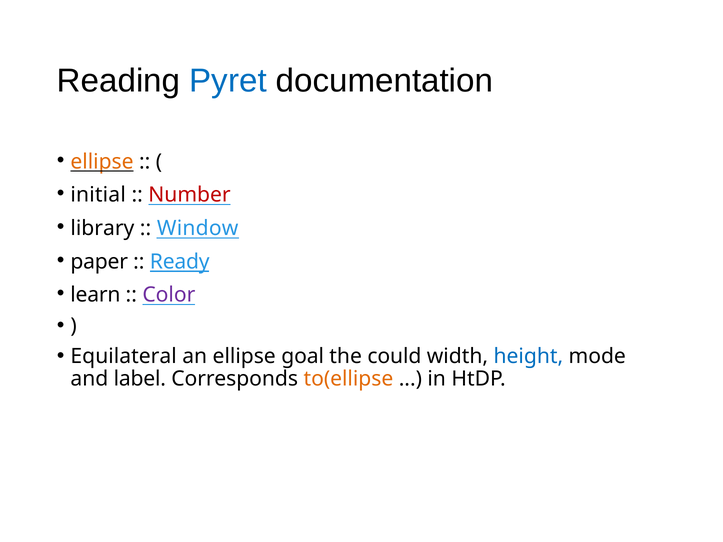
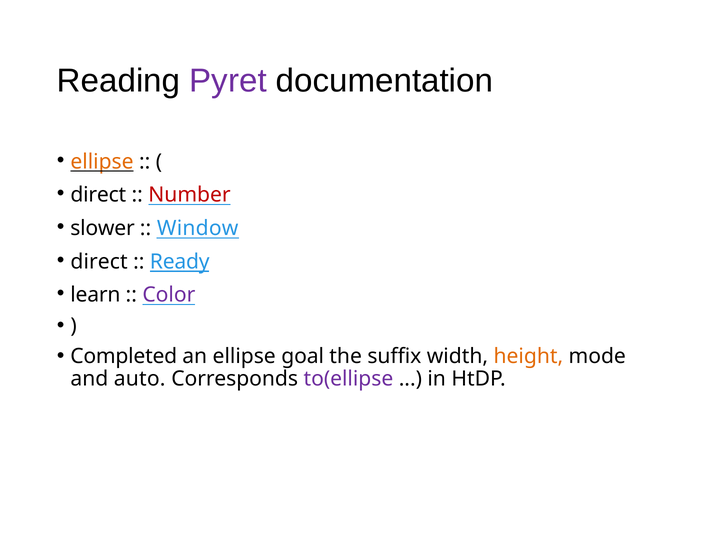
Pyret colour: blue -> purple
initial at (98, 195): initial -> direct
library: library -> slower
paper at (99, 262): paper -> direct
Equilateral: Equilateral -> Completed
could: could -> suffix
height colour: blue -> orange
label: label -> auto
to(ellipse colour: orange -> purple
